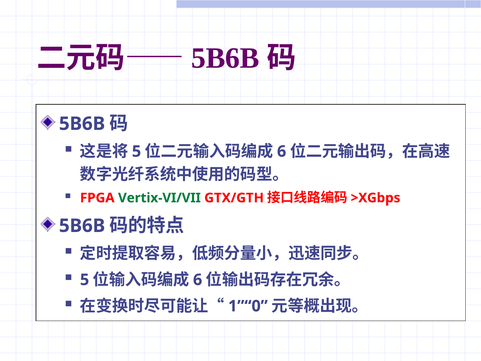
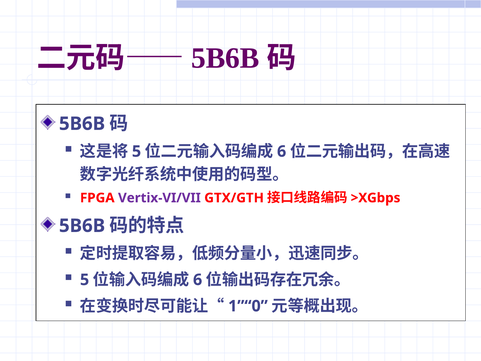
Vertix-VI/VII colour: green -> purple
